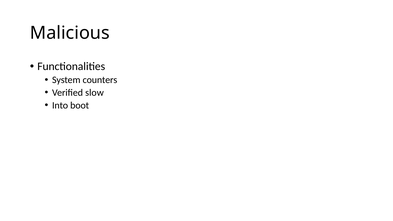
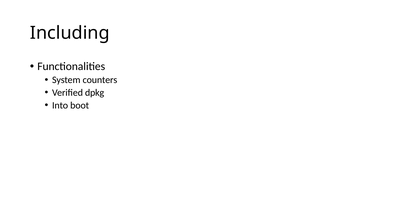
Malicious: Malicious -> Including
slow: slow -> dpkg
